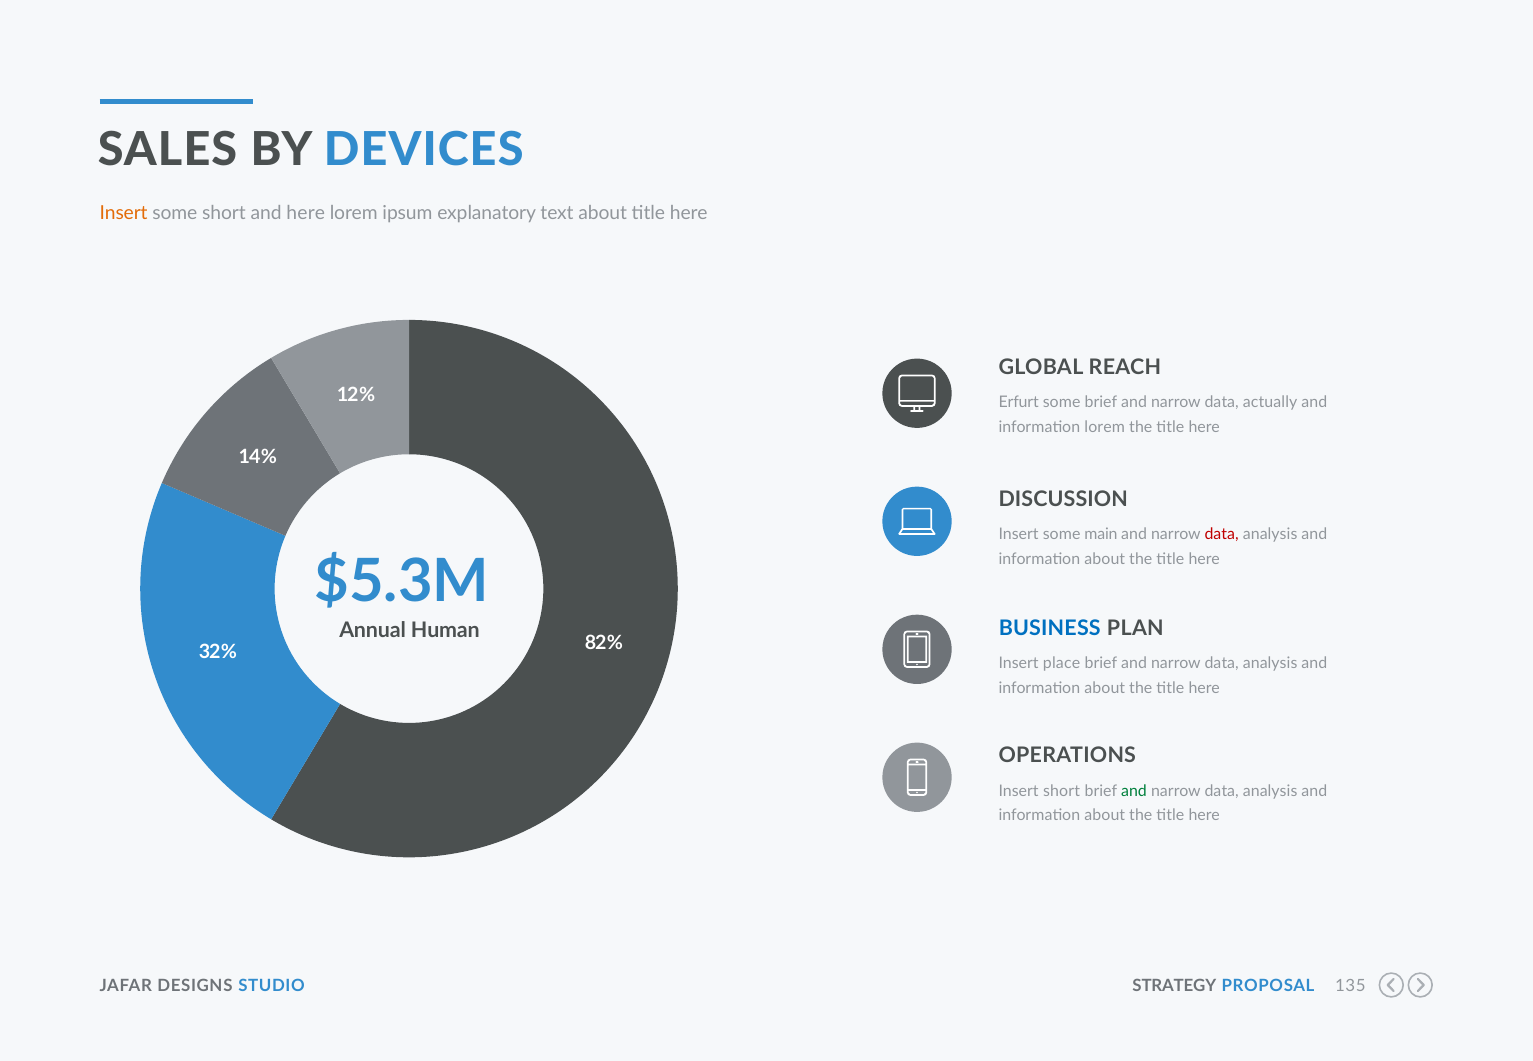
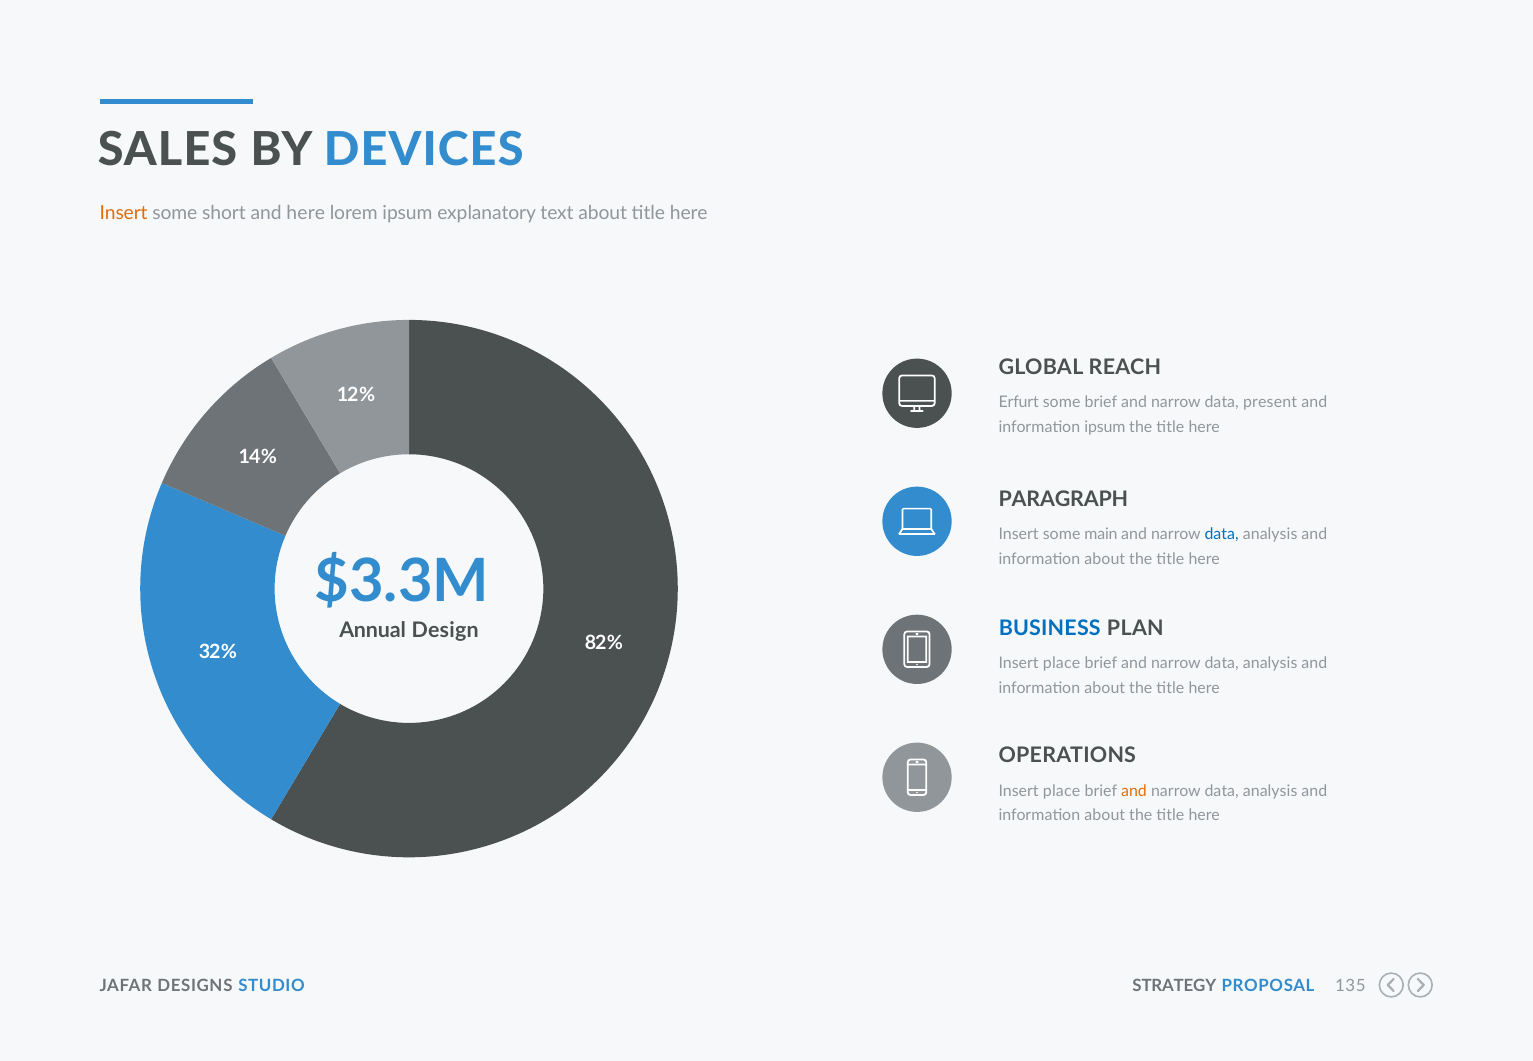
actually: actually -> present
information lorem: lorem -> ipsum
DISCUSSION: DISCUSSION -> PARAGRAPH
data at (1222, 535) colour: red -> blue
$5.3M: $5.3M -> $3.3M
Human: Human -> Design
short at (1062, 791): short -> place
and at (1134, 791) colour: green -> orange
